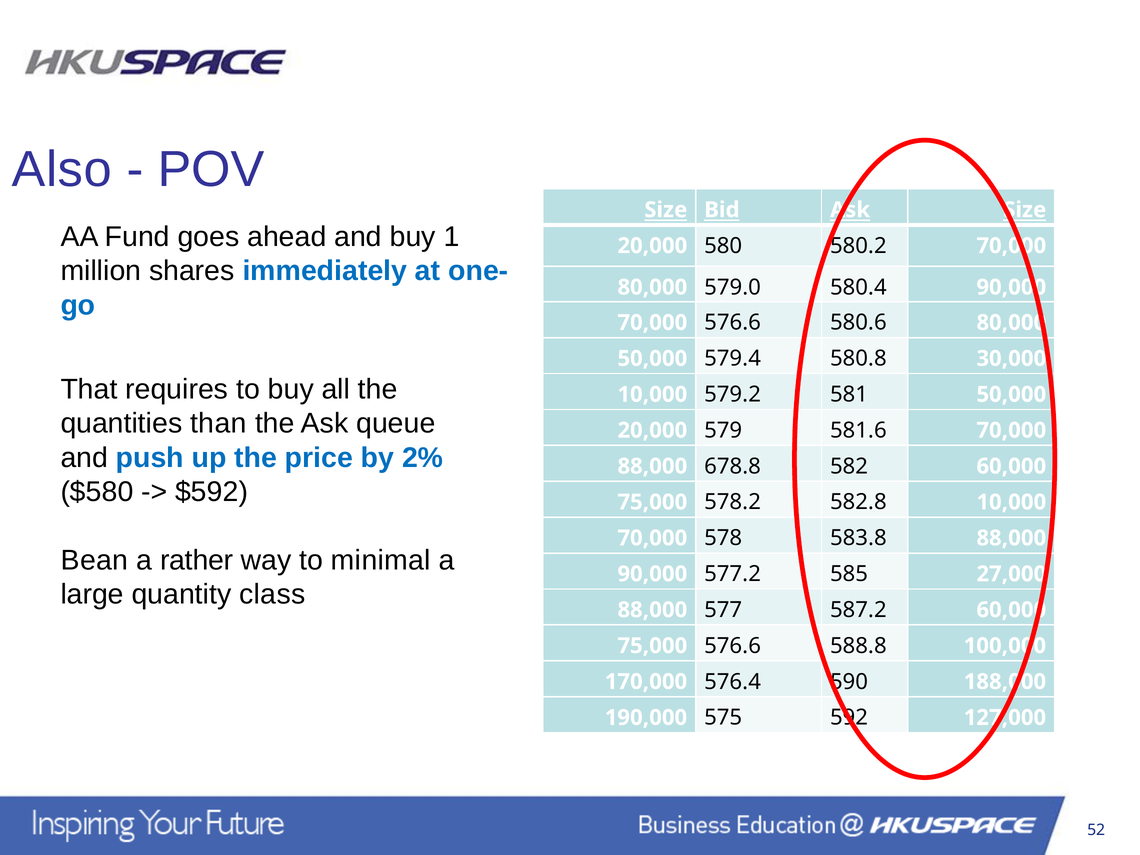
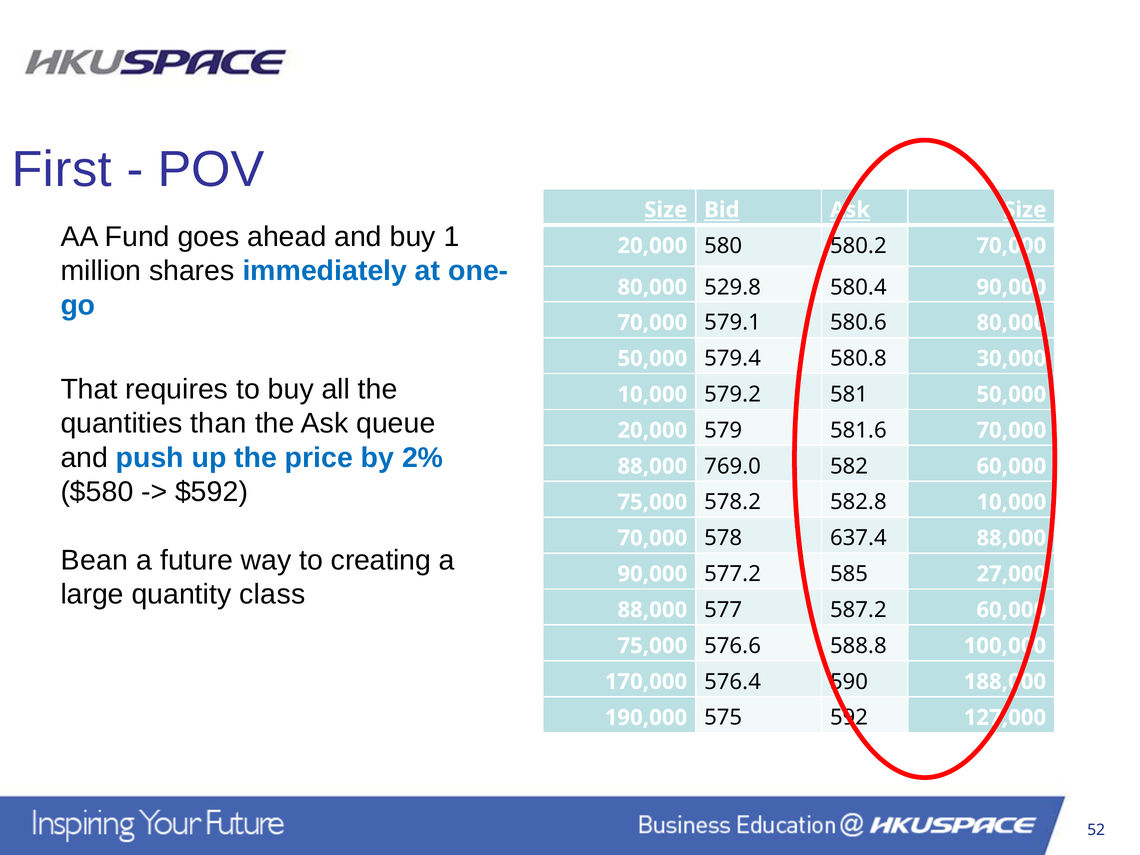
Also: Also -> First
579.0: 579.0 -> 529.8
576.6 at (733, 323): 576.6 -> 579.1
678.8: 678.8 -> 769.0
583.8: 583.8 -> 637.4
rather: rather -> future
minimal: minimal -> creating
